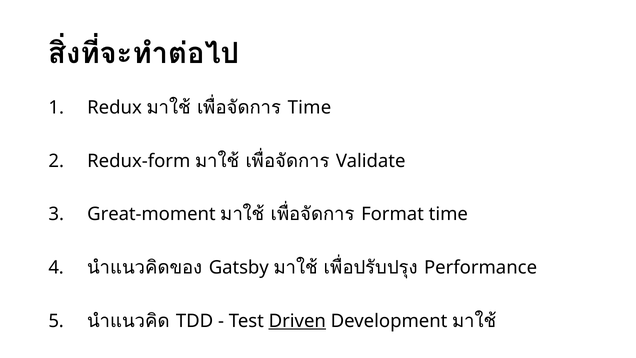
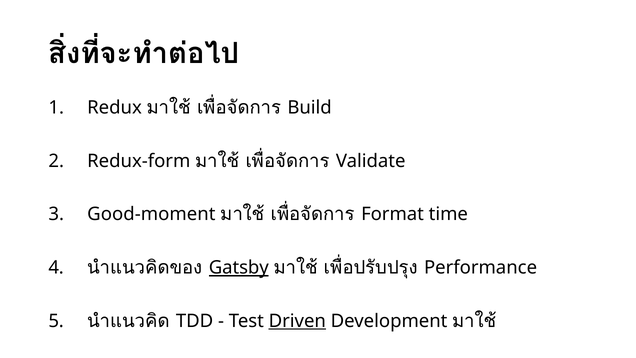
Time at (309, 108): Time -> Build
Great-moment: Great-moment -> Good-moment
Gatsby underline: none -> present
